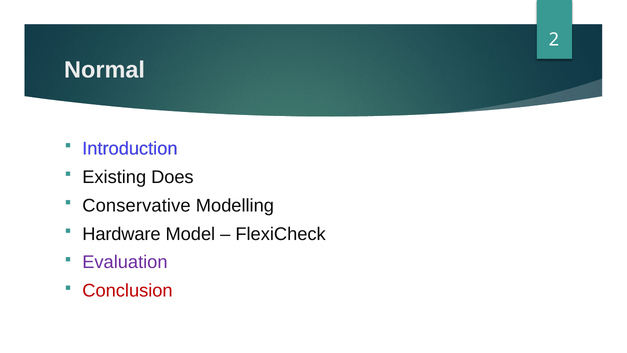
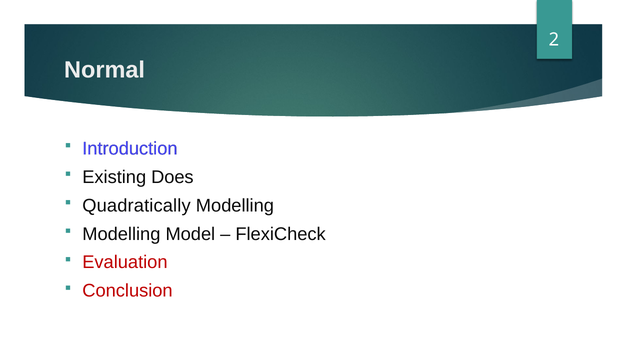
Conservative: Conservative -> Quadratically
Hardware at (121, 234): Hardware -> Modelling
Evaluation colour: purple -> red
